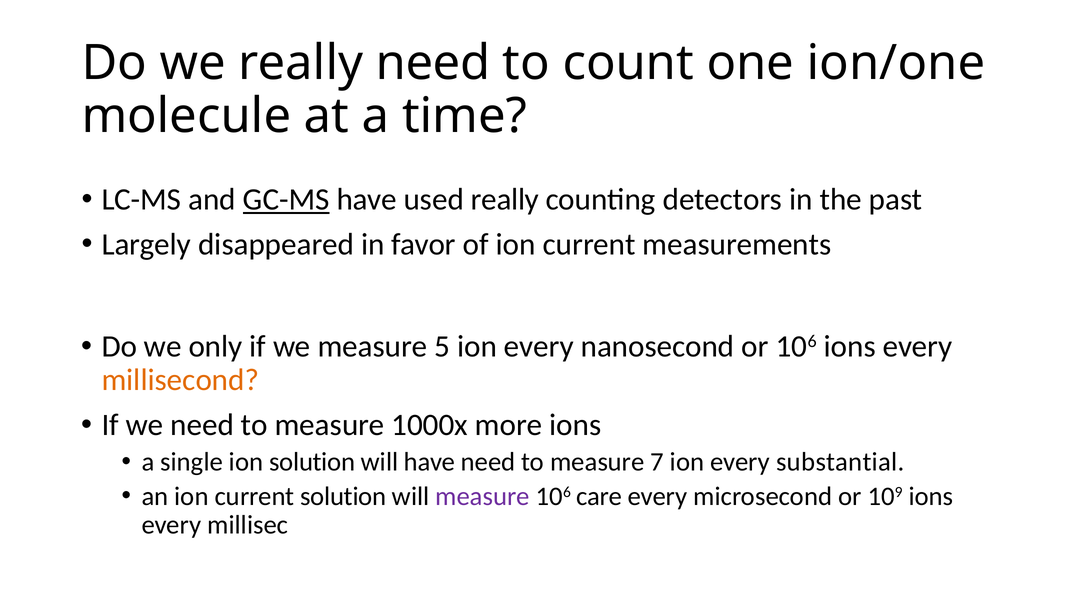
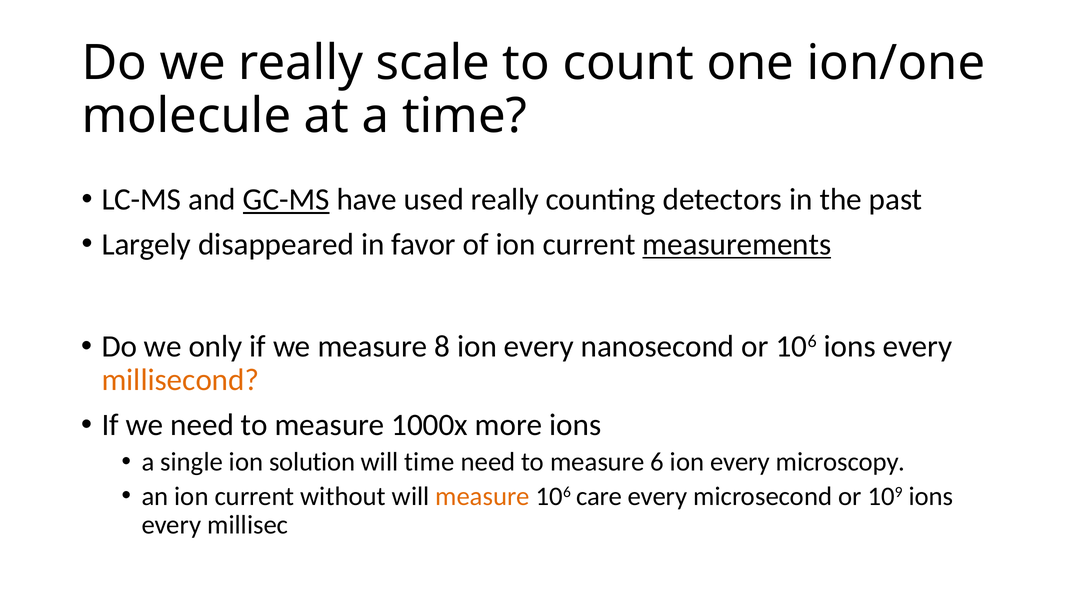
really need: need -> scale
measurements underline: none -> present
5: 5 -> 8
will have: have -> time
7: 7 -> 6
substantial: substantial -> microscopy
current solution: solution -> without
measure at (482, 496) colour: purple -> orange
